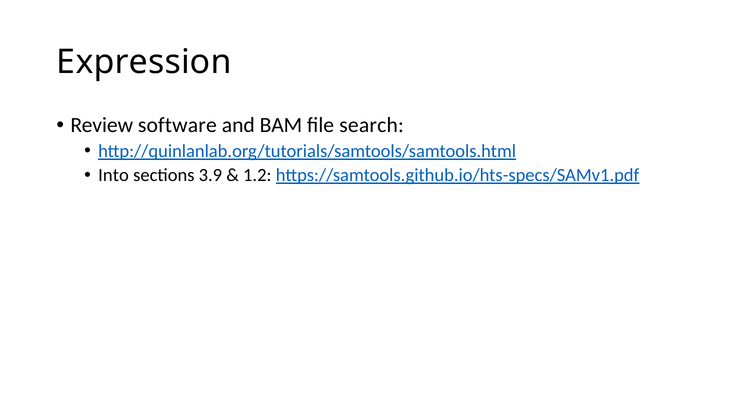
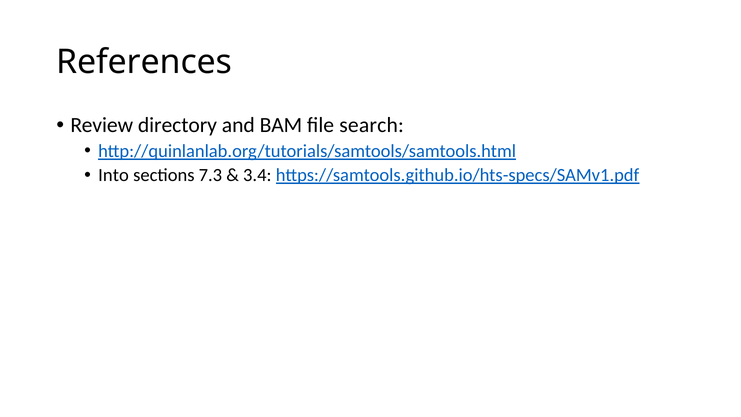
Expression: Expression -> References
software: software -> directory
3.9: 3.9 -> 7.3
1.2: 1.2 -> 3.4
